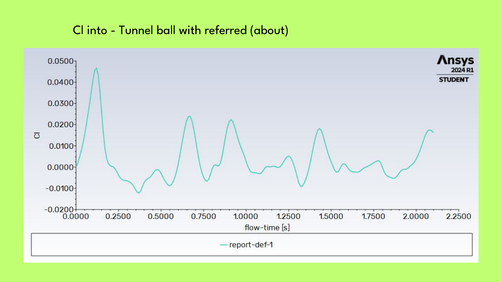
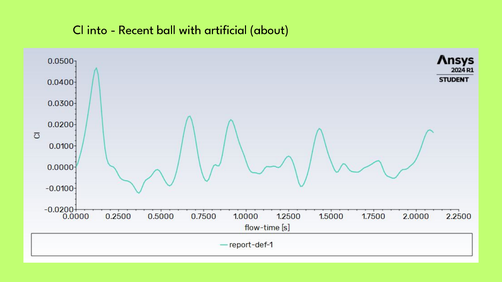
Tunnel: Tunnel -> Recent
referred: referred -> artificial
